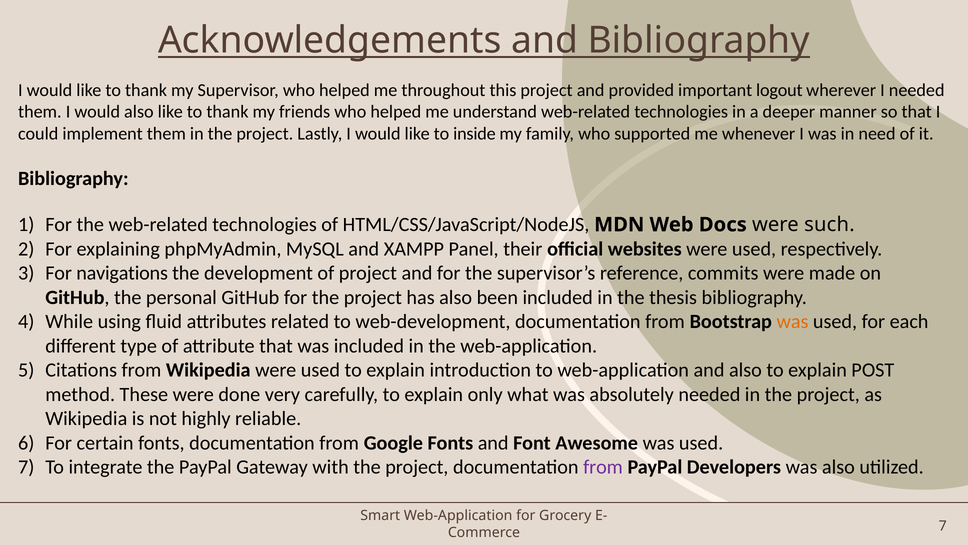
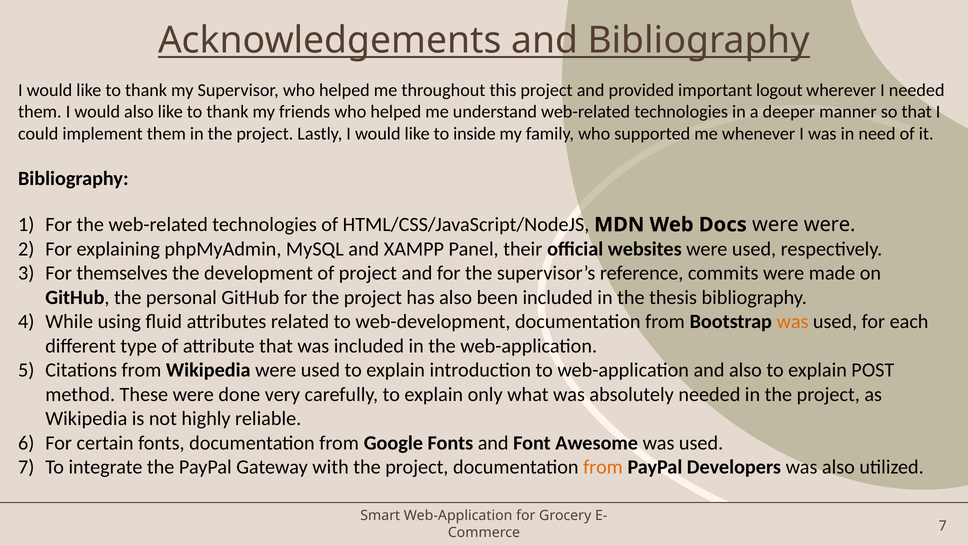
were such: such -> were
navigations: navigations -> themselves
from at (603, 467) colour: purple -> orange
